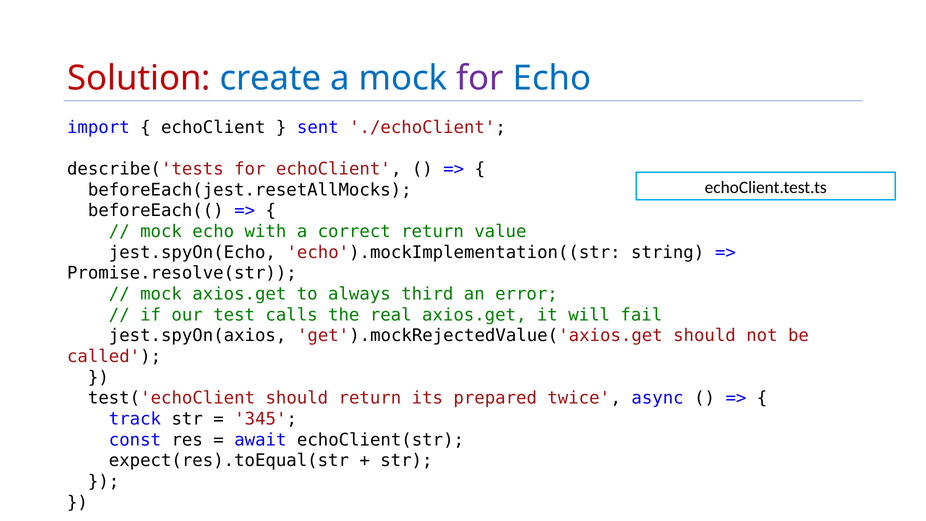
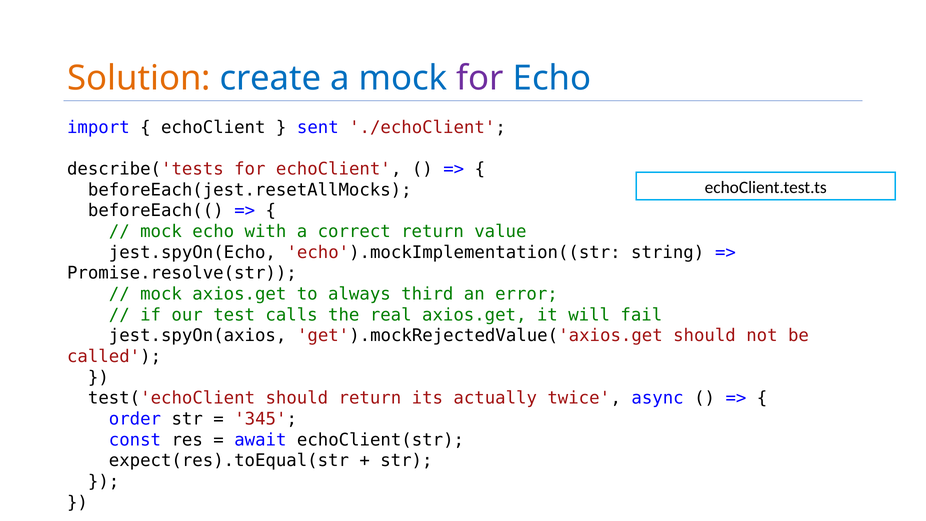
Solution colour: red -> orange
prepared: prepared -> actually
track: track -> order
